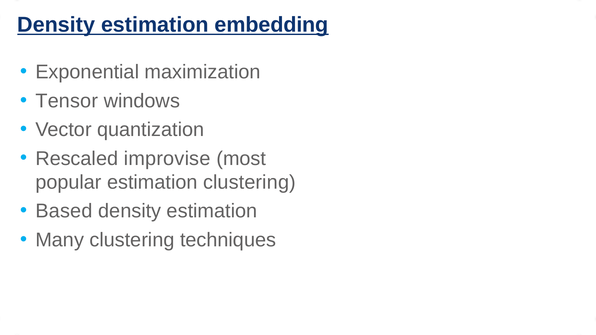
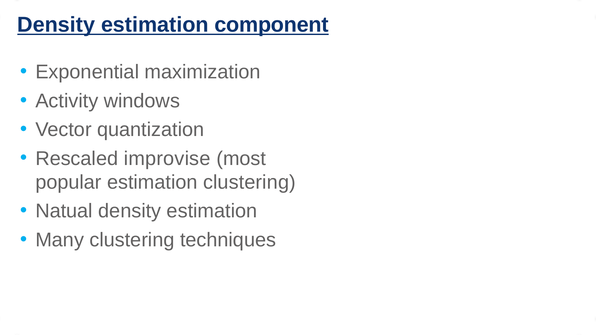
embedding: embedding -> component
Tensor: Tensor -> Activity
Based: Based -> Natual
